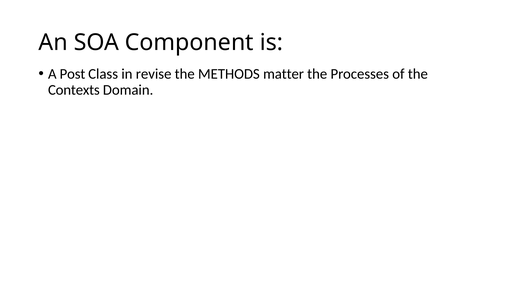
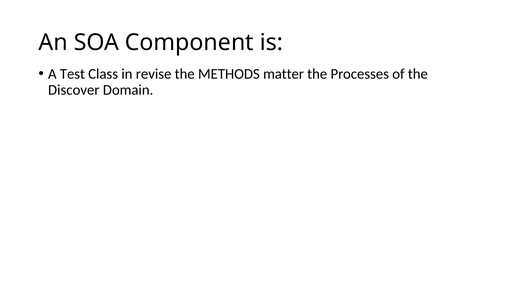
Post: Post -> Test
Contexts: Contexts -> Discover
